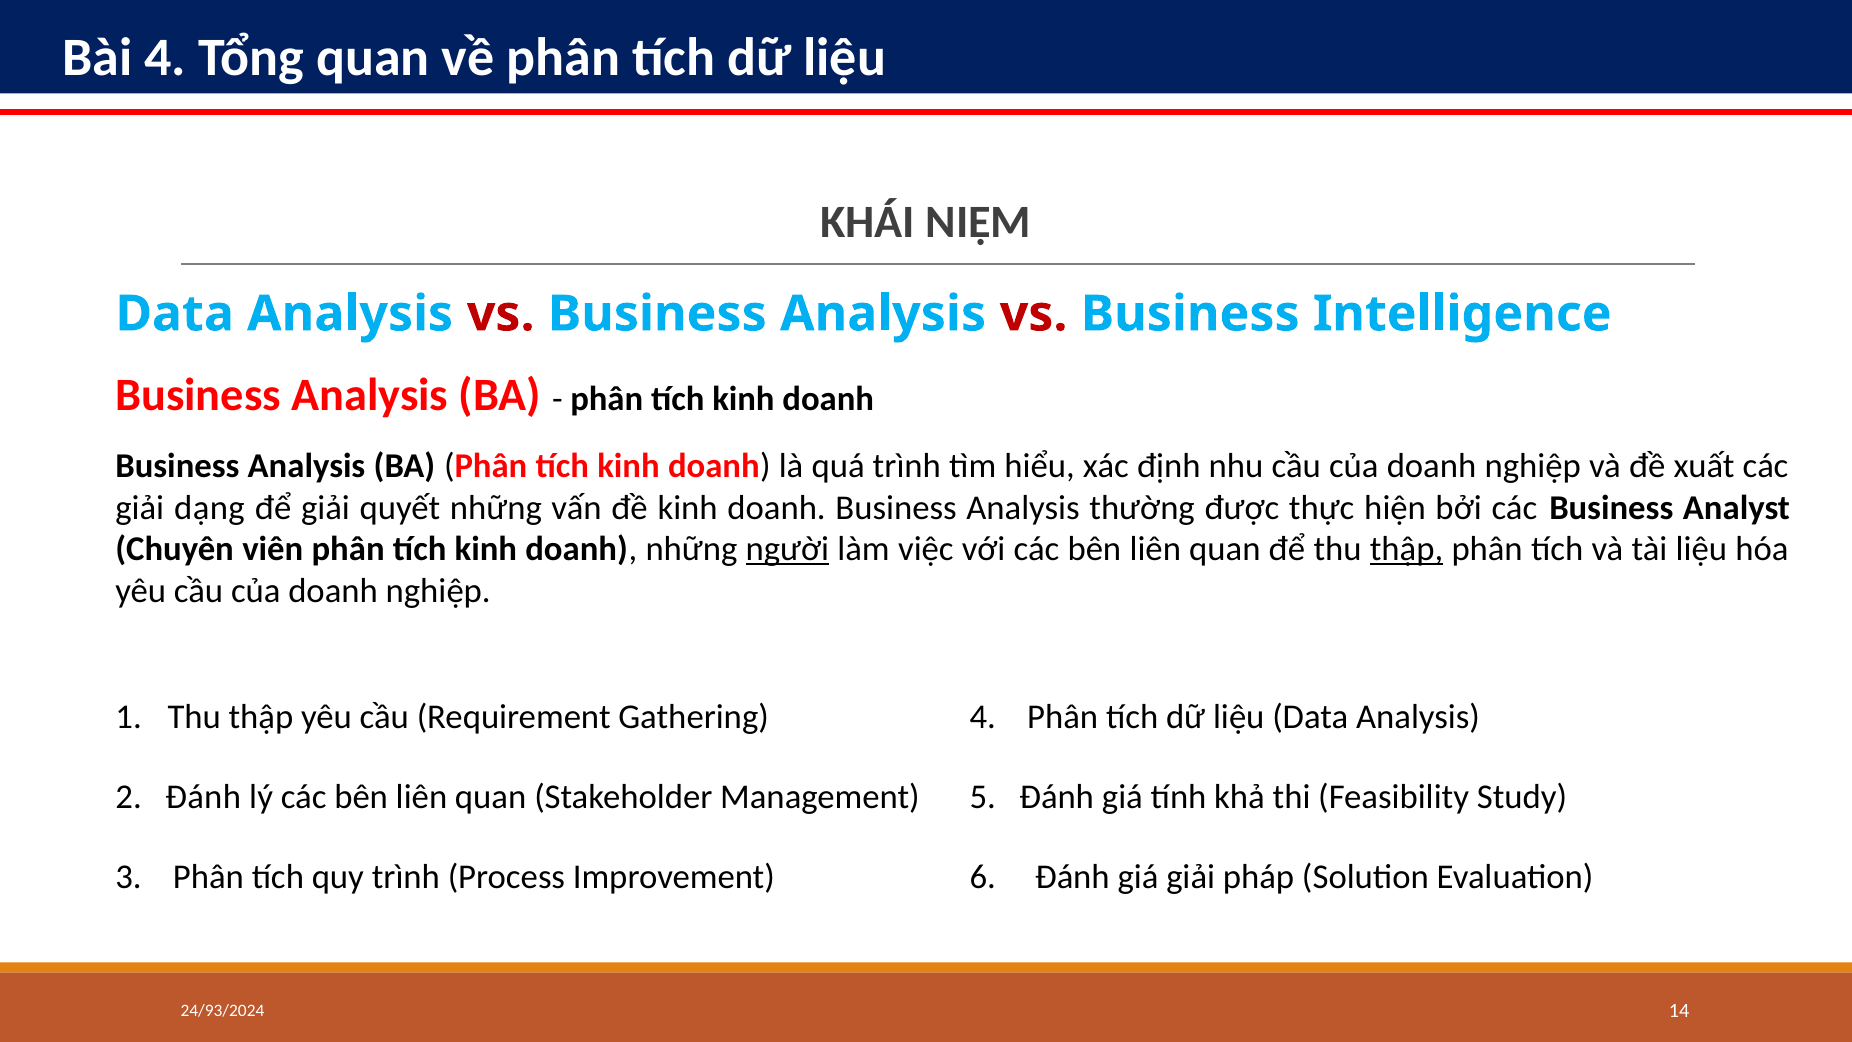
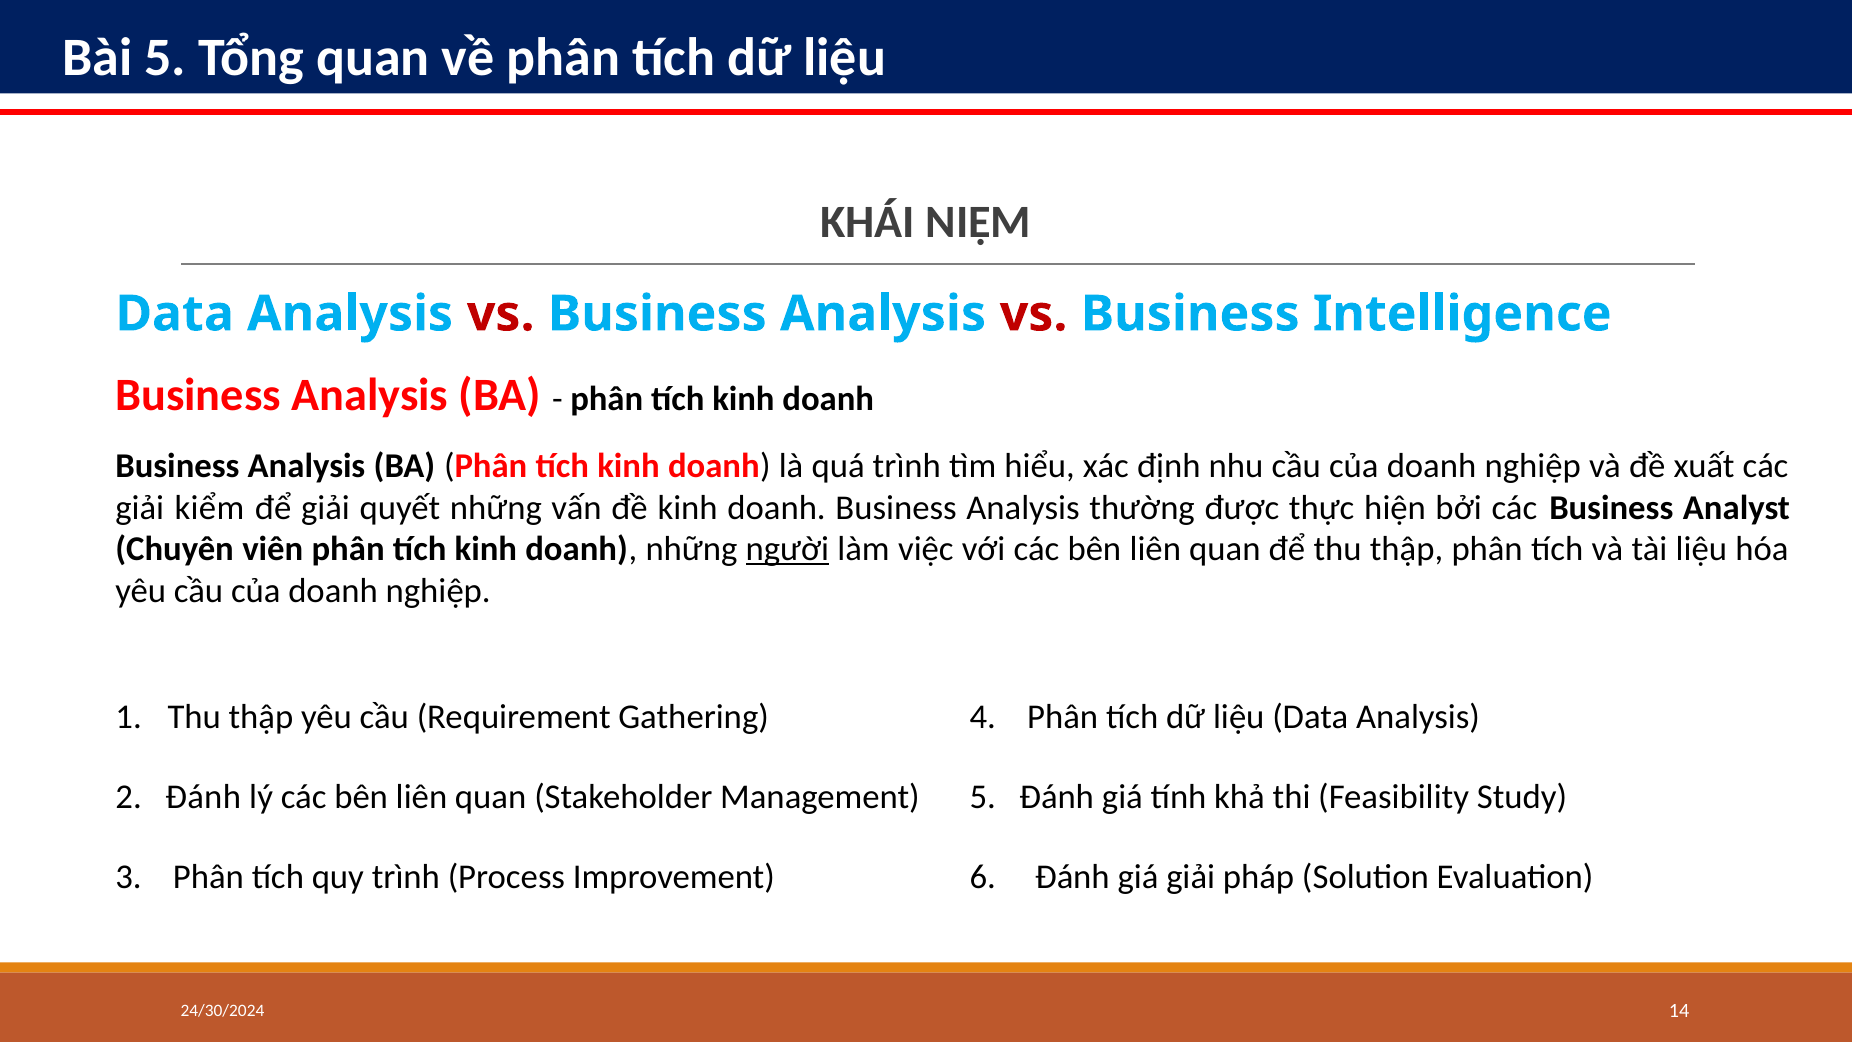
Bài 4: 4 -> 5
dạng: dạng -> kiểm
thập at (1407, 549) underline: present -> none
24/93/2024: 24/93/2024 -> 24/30/2024
